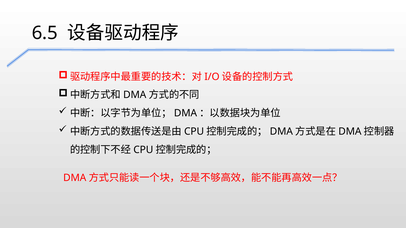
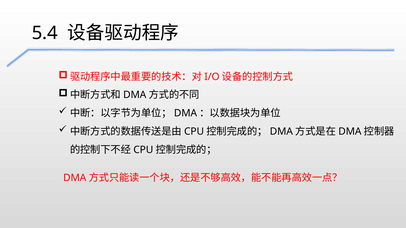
6.5: 6.5 -> 5.4
